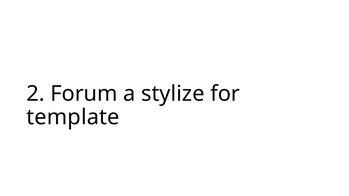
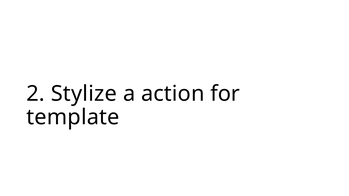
Forum: Forum -> Stylize
stylize: stylize -> action
